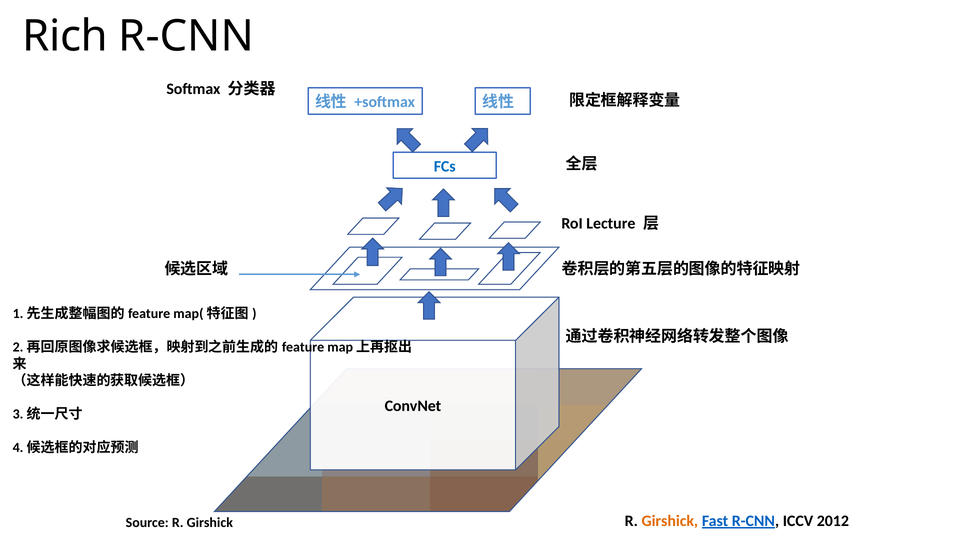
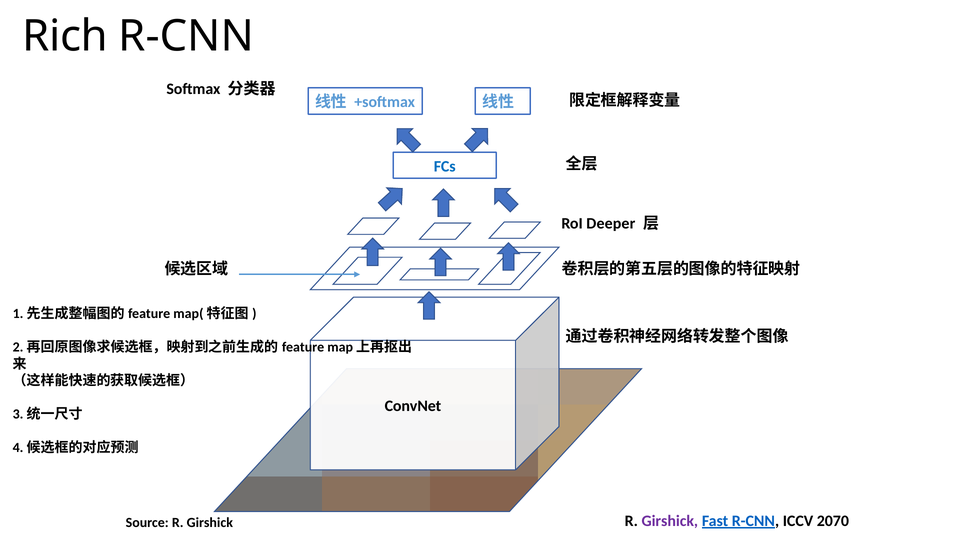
Lecture: Lecture -> Deeper
Girshick at (670, 521) colour: orange -> purple
2012: 2012 -> 2070
